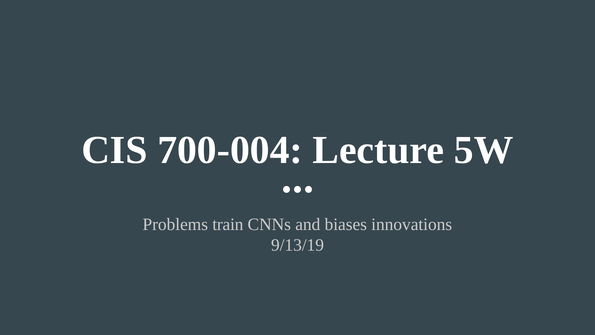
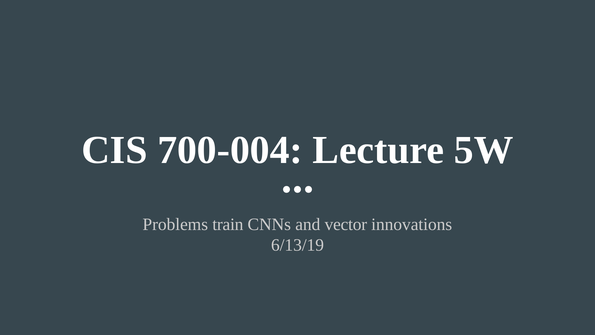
biases: biases -> vector
9/13/19: 9/13/19 -> 6/13/19
